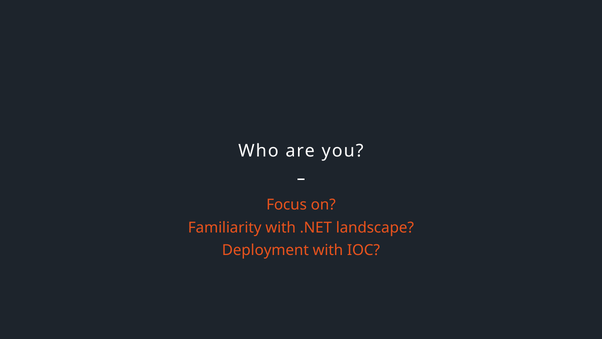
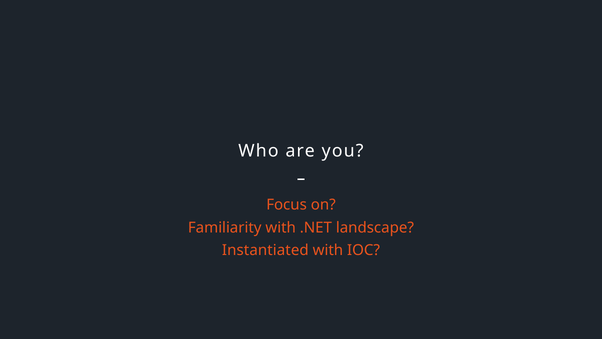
Deployment: Deployment -> Instantiated
